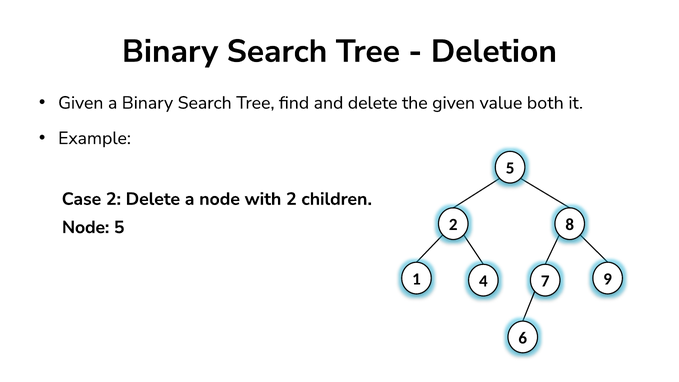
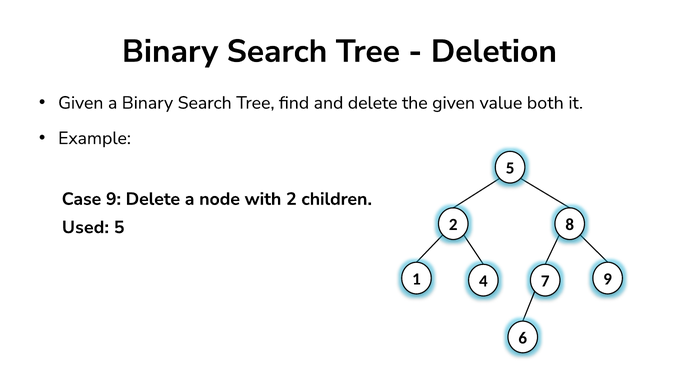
Case 2: 2 -> 9
Node at (86, 227): Node -> Used
